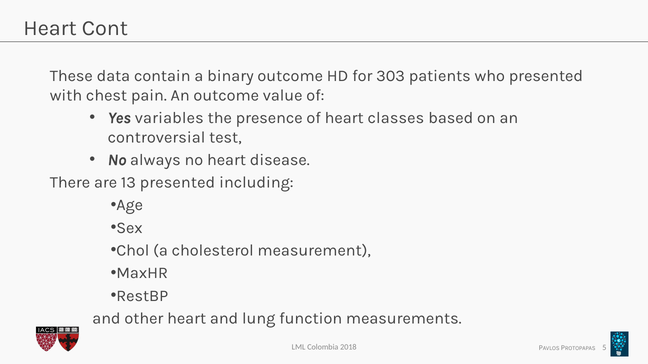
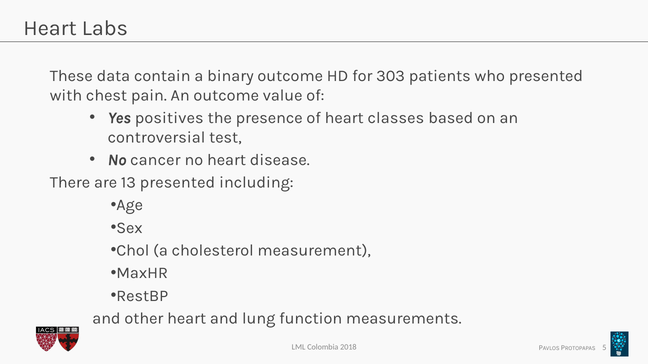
Cont: Cont -> Labs
variables: variables -> positives
always: always -> cancer
